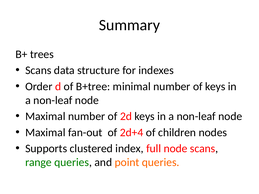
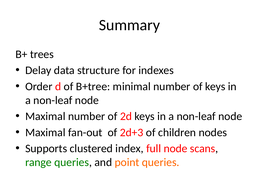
Scans at (38, 70): Scans -> Delay
2d+4: 2d+4 -> 2d+3
